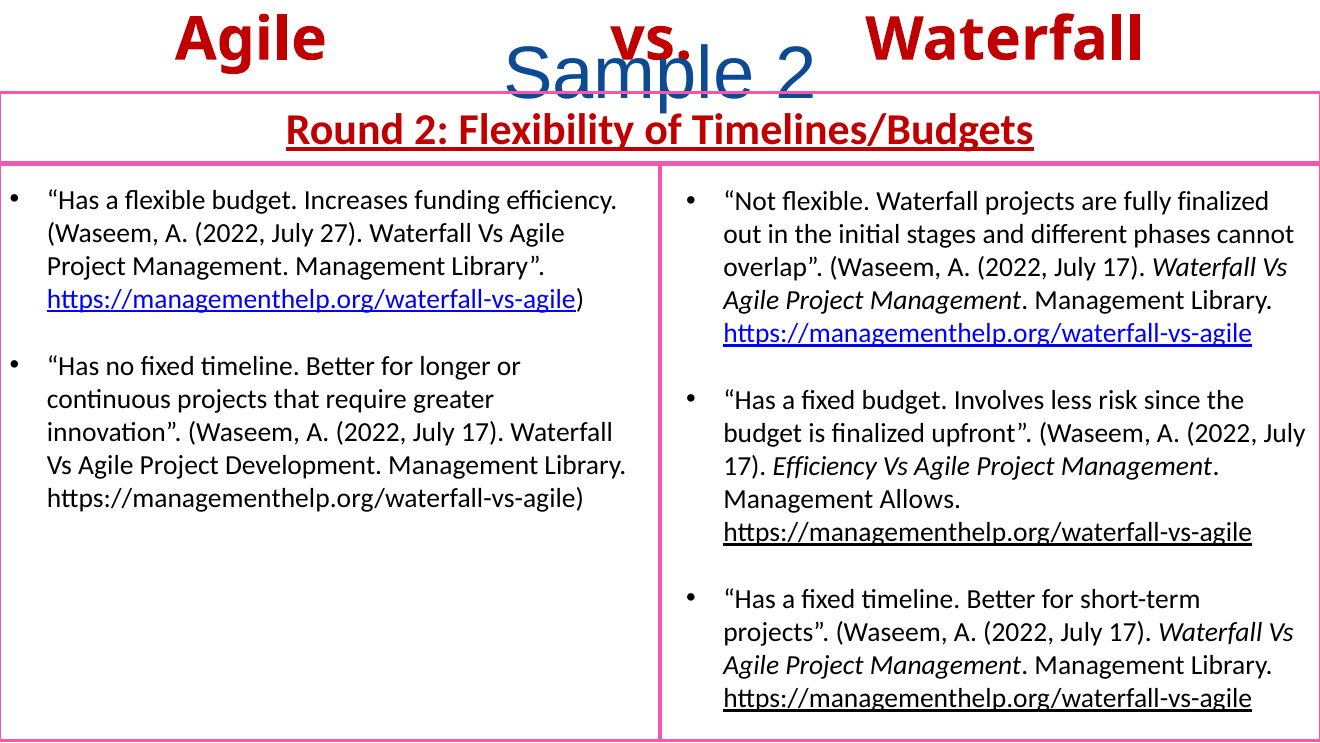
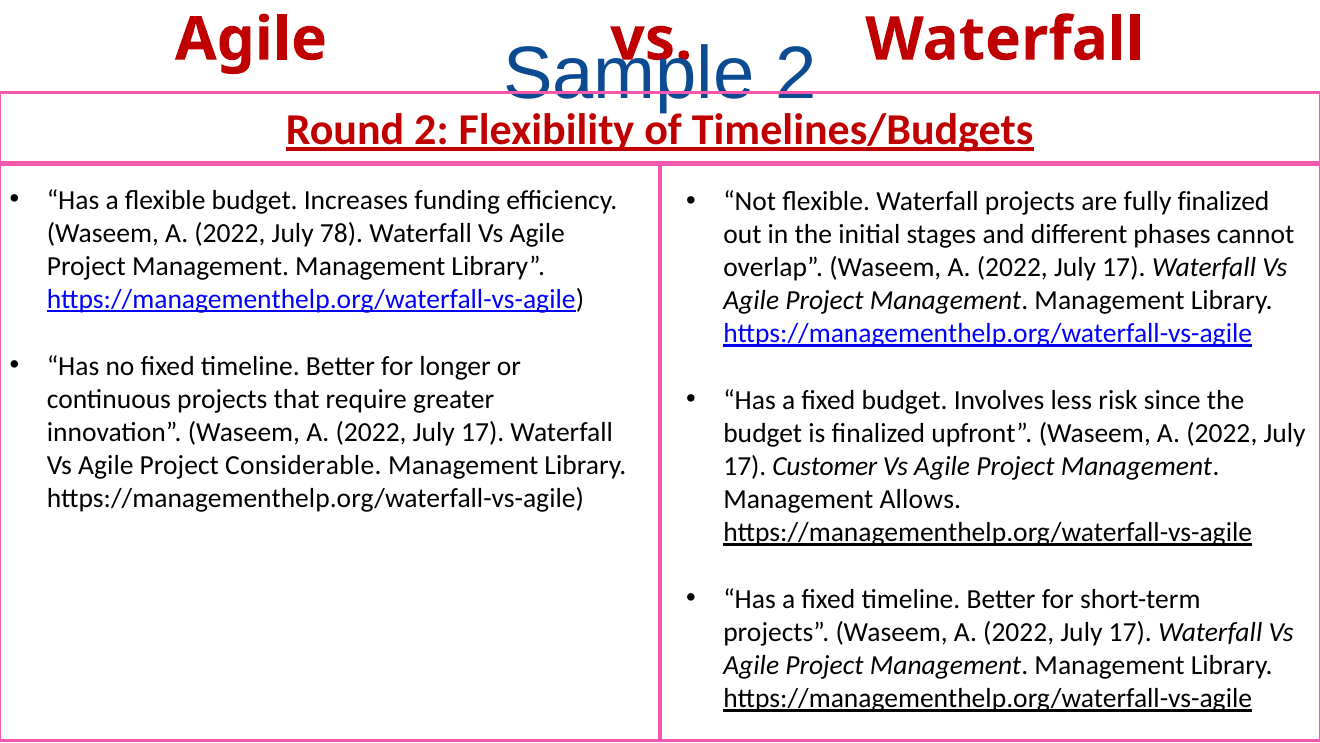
27: 27 -> 78
Development: Development -> Considerable
17 Efficiency: Efficiency -> Customer
